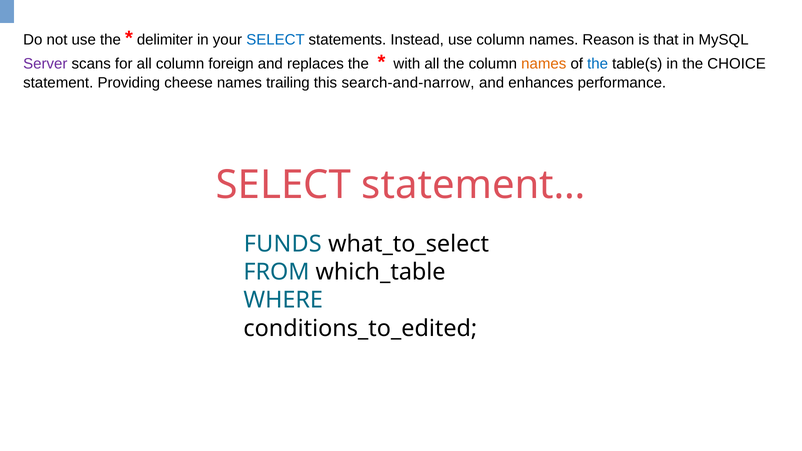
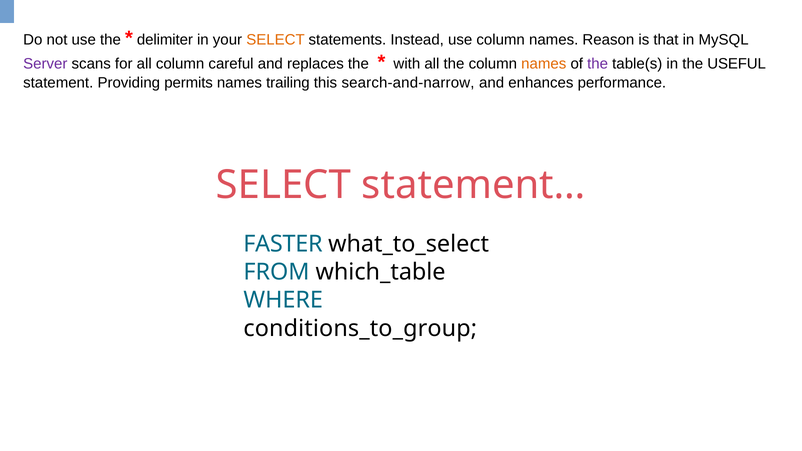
SELECT at (276, 40) colour: blue -> orange
foreign: foreign -> careful
the at (598, 64) colour: blue -> purple
CHOICE: CHOICE -> USEFUL
cheese: cheese -> permits
FUNDS: FUNDS -> FASTER
conditions_to_edited: conditions_to_edited -> conditions_to_group
